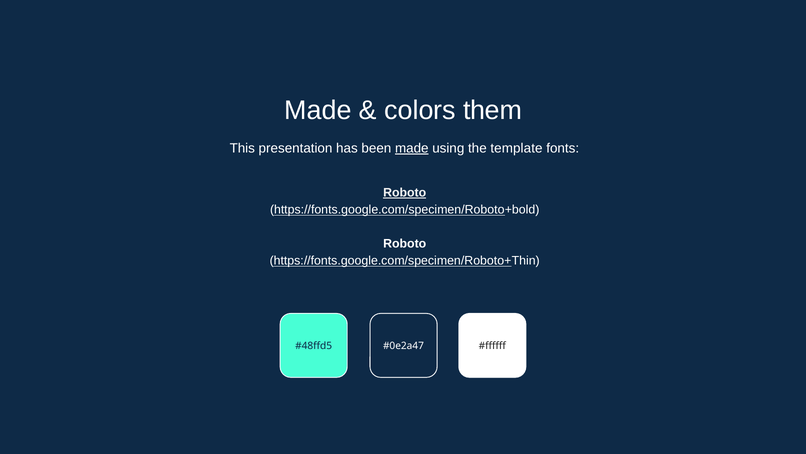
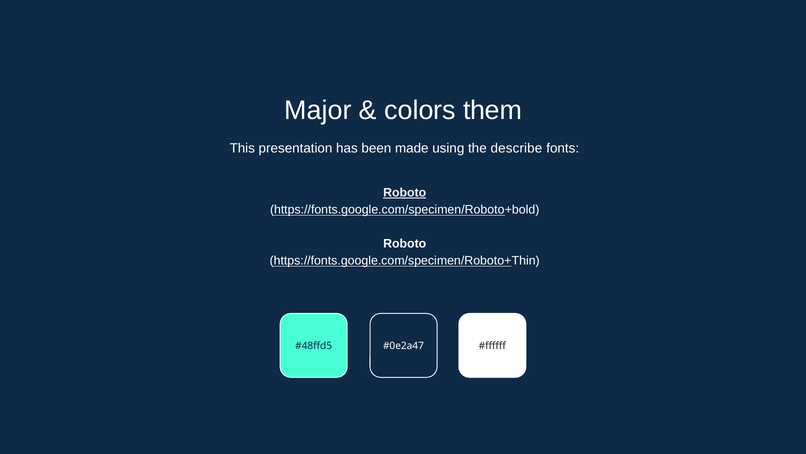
Made at (318, 110): Made -> Major
made at (412, 148) underline: present -> none
template: template -> describe
